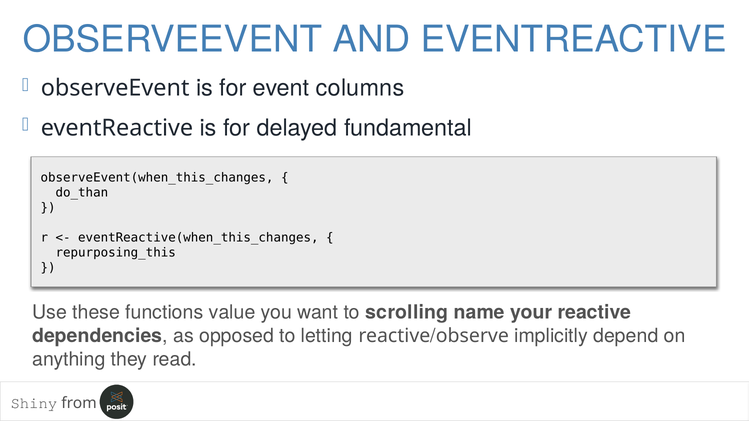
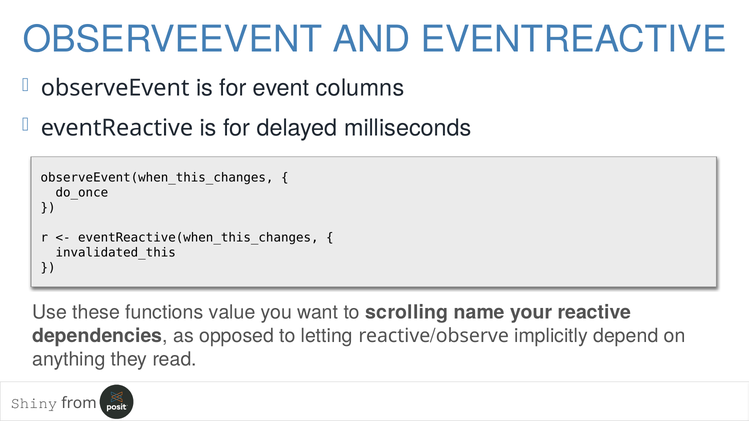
fundamental: fundamental -> milliseconds
do_than: do_than -> do_once
repurposing_this: repurposing_this -> invalidated_this
